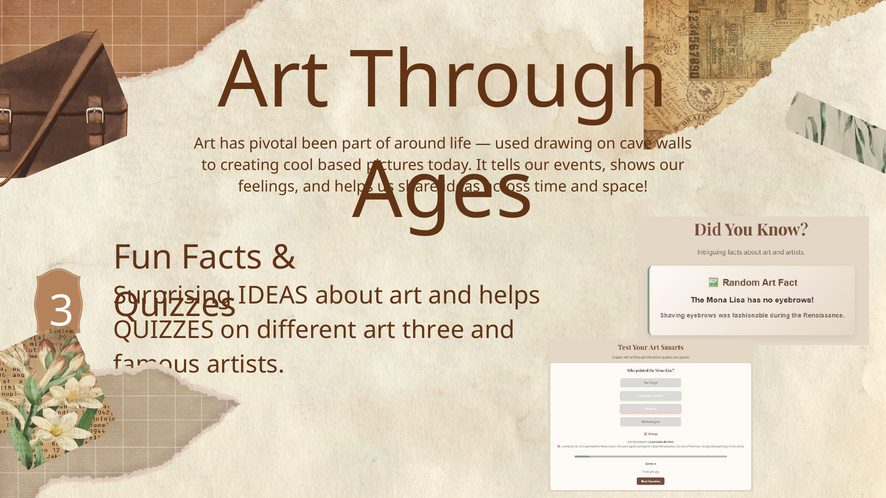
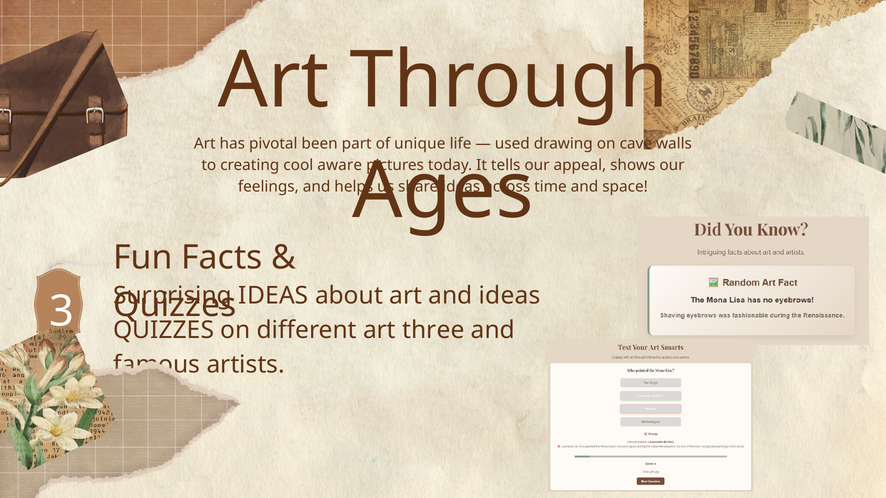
around: around -> unique
based: based -> aware
events: events -> appeal
art and helps: helps -> ideas
